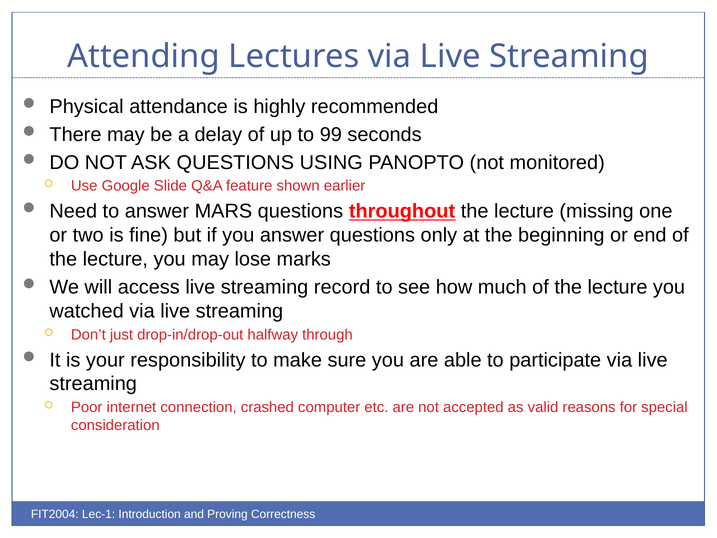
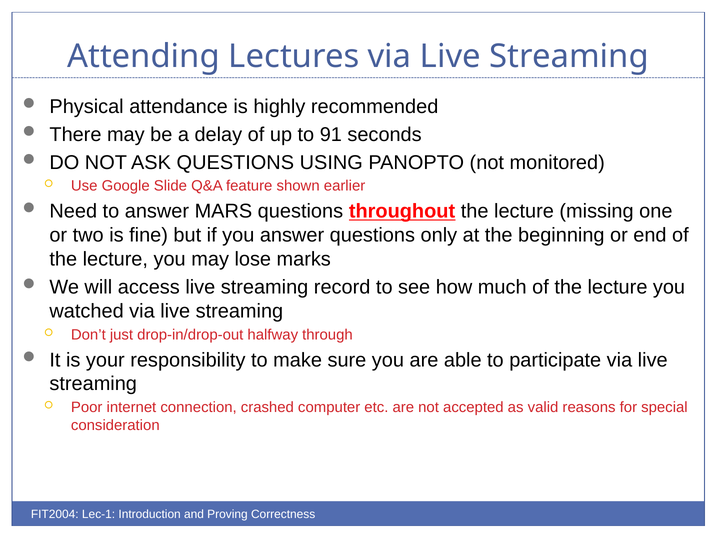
99: 99 -> 91
